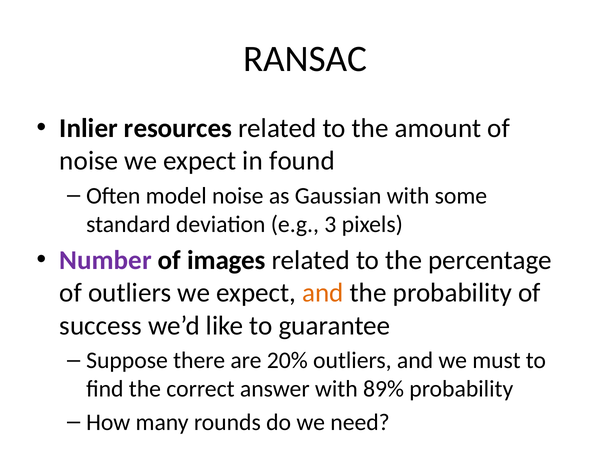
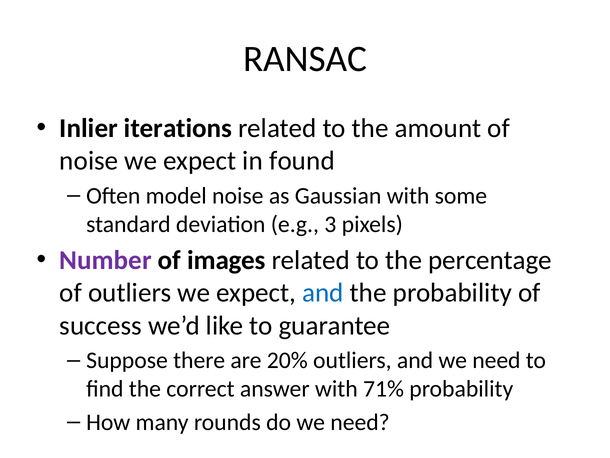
resources: resources -> iterations
and at (323, 293) colour: orange -> blue
and we must: must -> need
89%: 89% -> 71%
